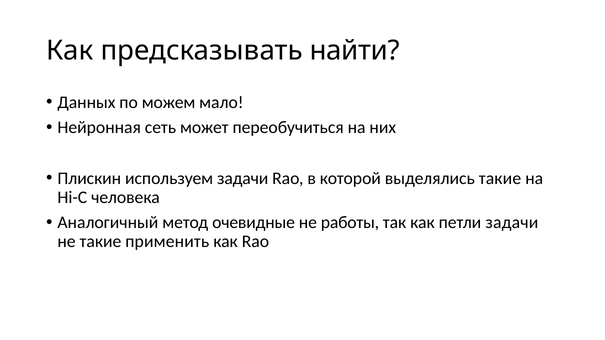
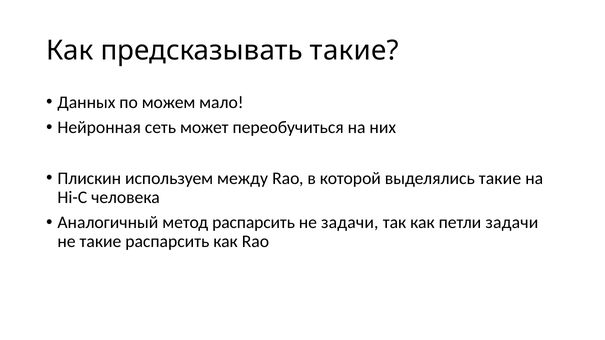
предсказывать найти: найти -> такие
используем задачи: задачи -> между
метод очевидные: очевидные -> распарсить
не работы: работы -> задачи
такие применить: применить -> распарсить
